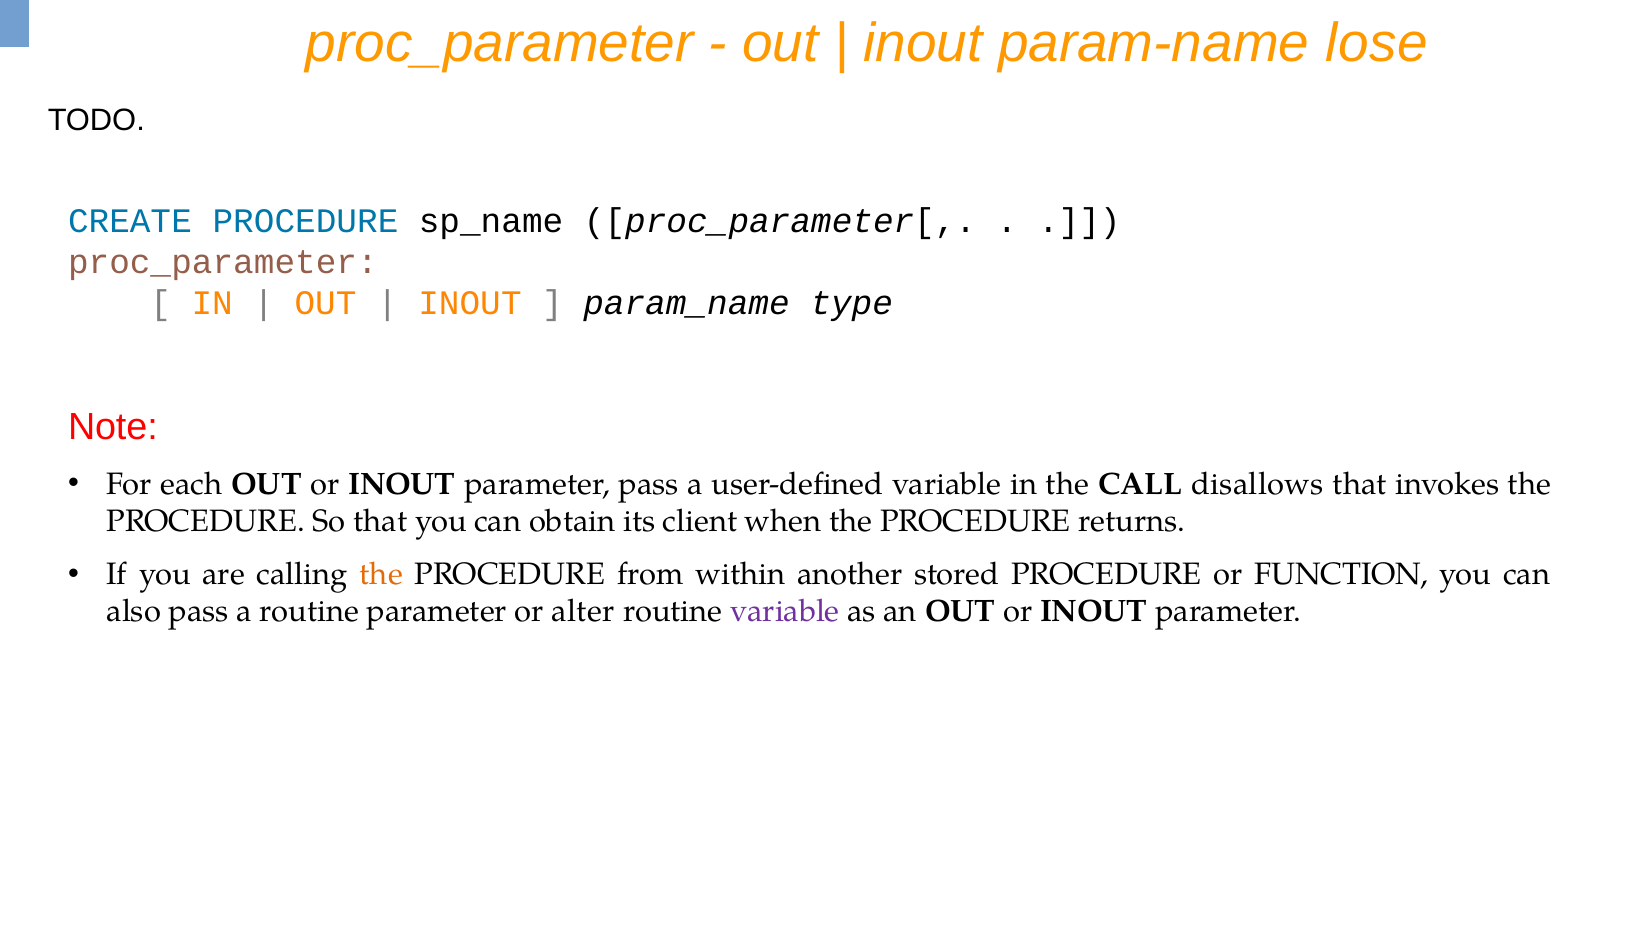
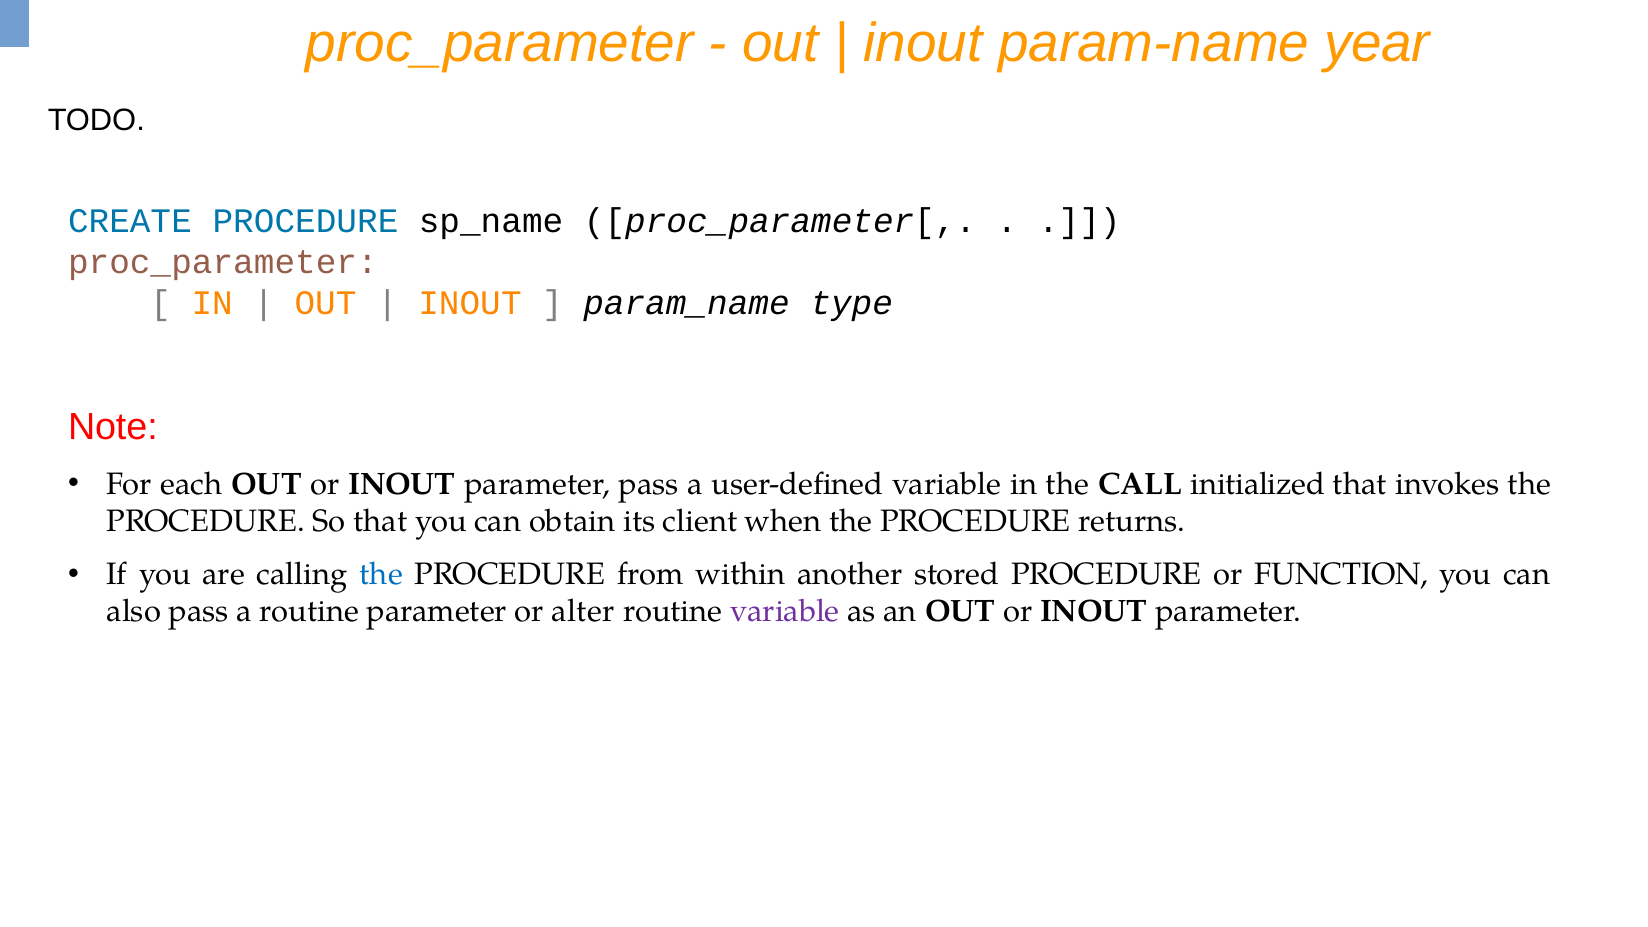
lose: lose -> year
disallows: disallows -> initialized
the at (381, 575) colour: orange -> blue
